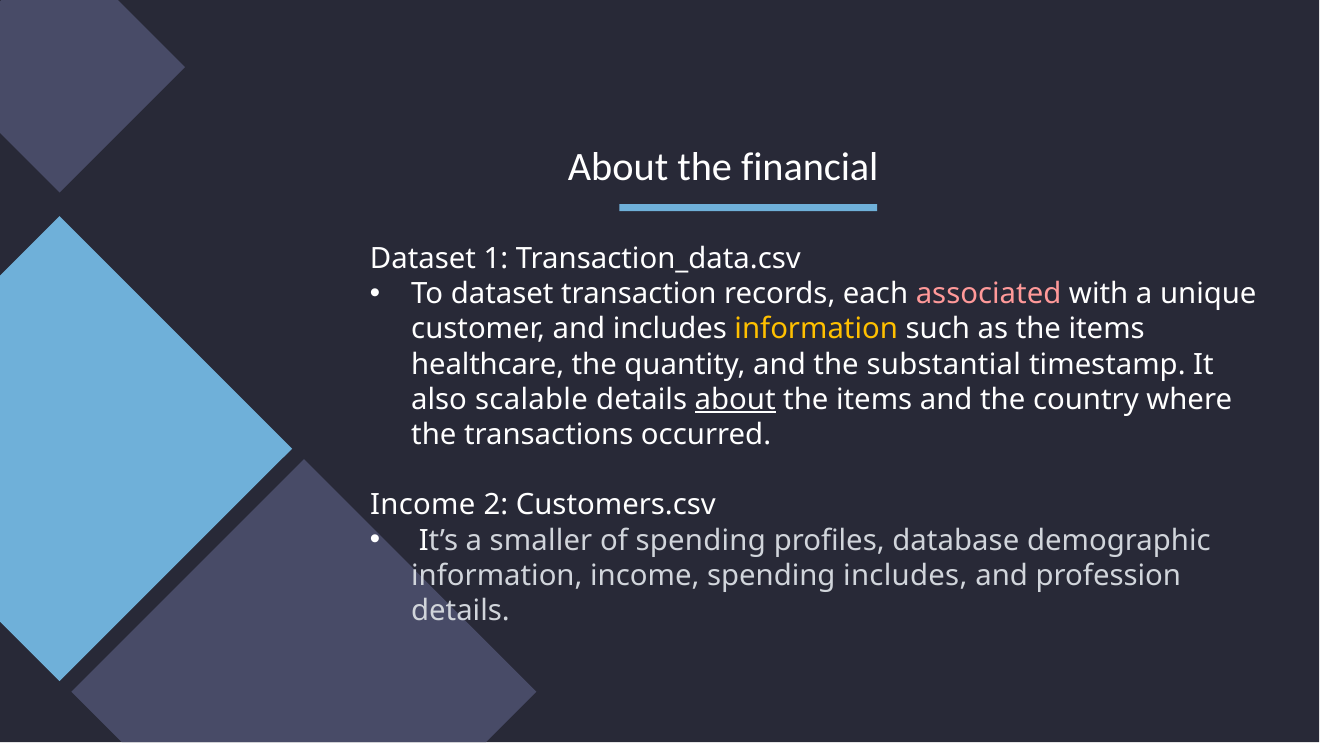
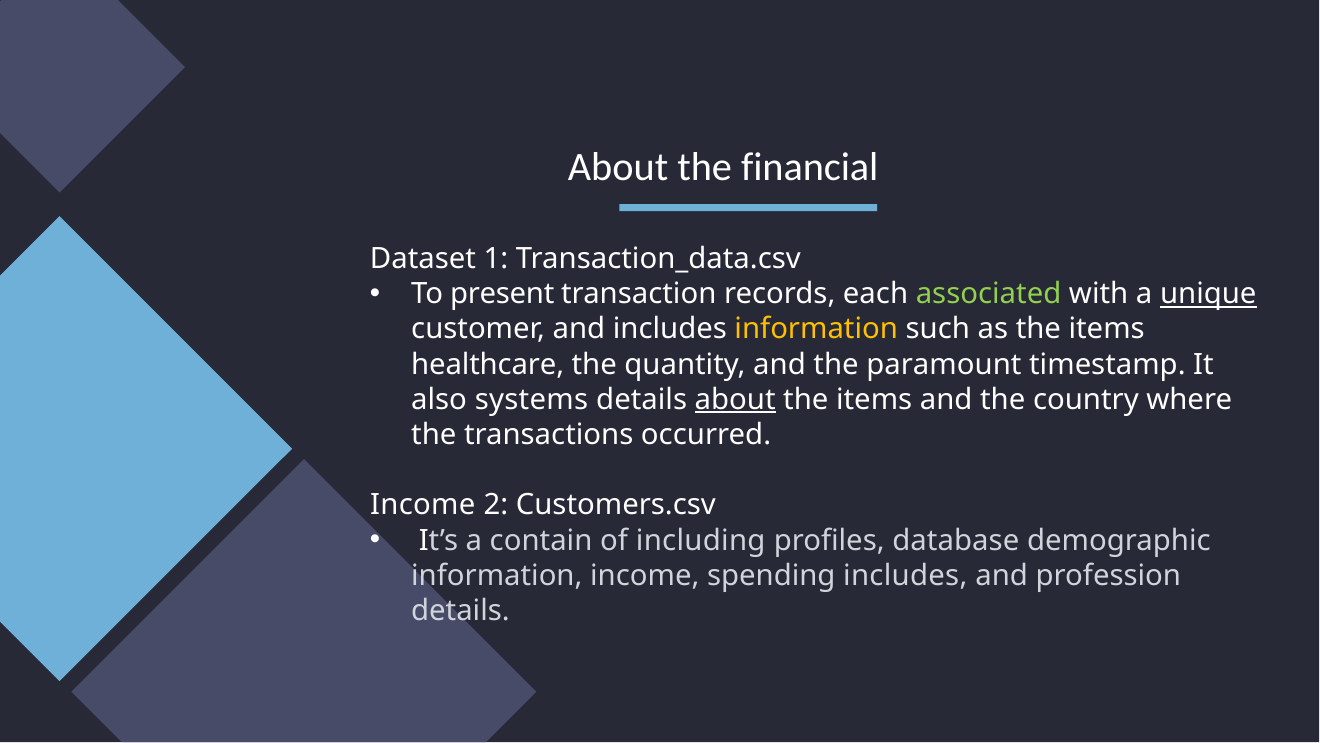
To dataset: dataset -> present
associated colour: pink -> light green
unique underline: none -> present
substantial: substantial -> paramount
scalable: scalable -> systems
smaller: smaller -> contain
of spending: spending -> including
